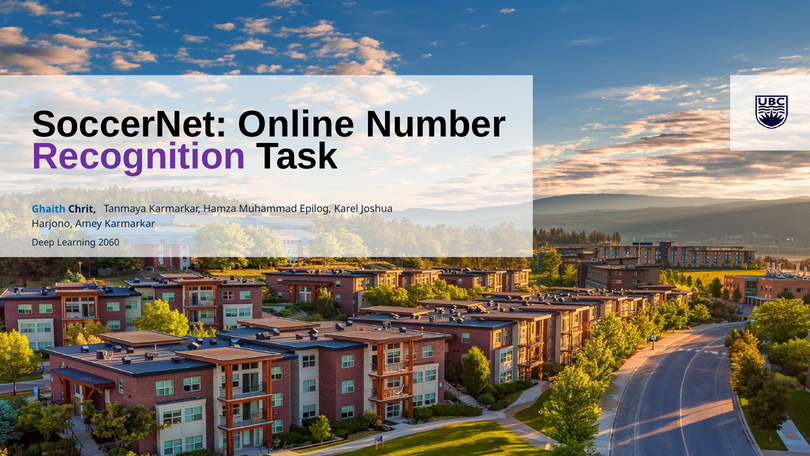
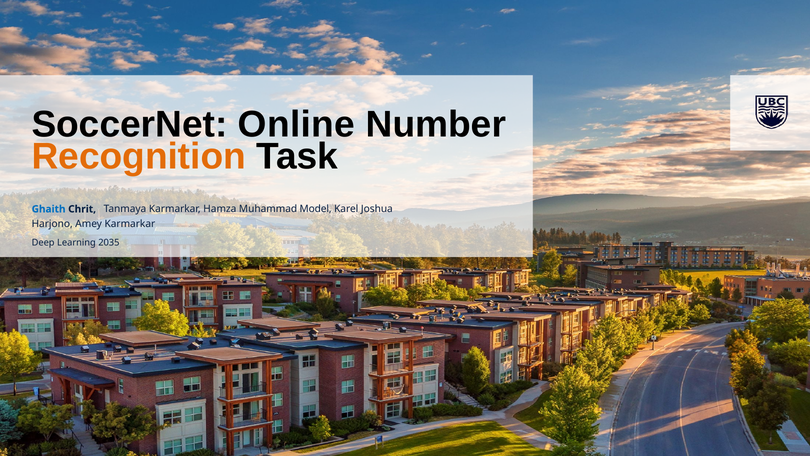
Recognition colour: purple -> orange
Epilog: Epilog -> Model
2060: 2060 -> 2035
